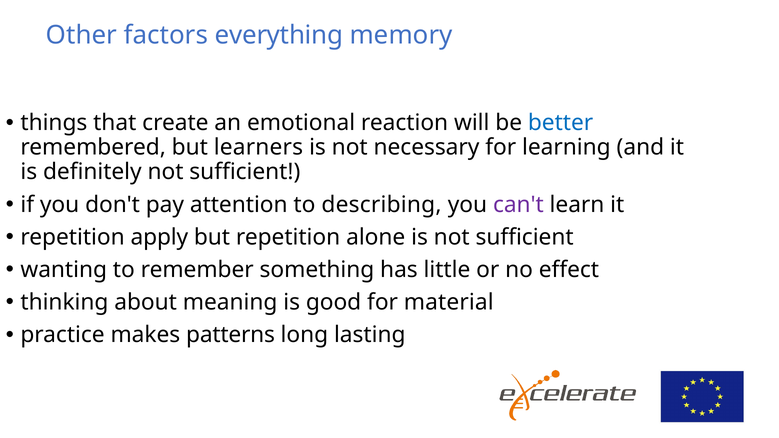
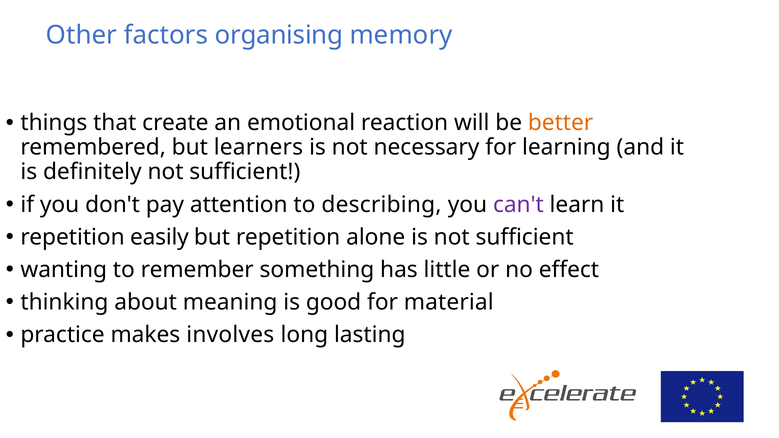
everything: everything -> organising
better colour: blue -> orange
apply: apply -> easily
patterns: patterns -> involves
